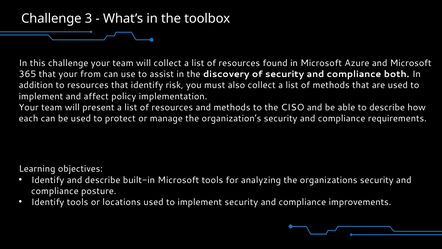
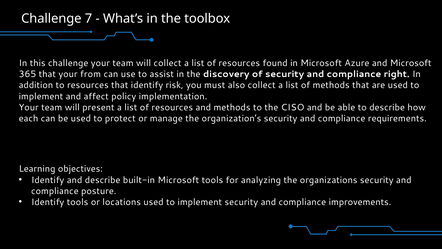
3: 3 -> 7
both: both -> right
